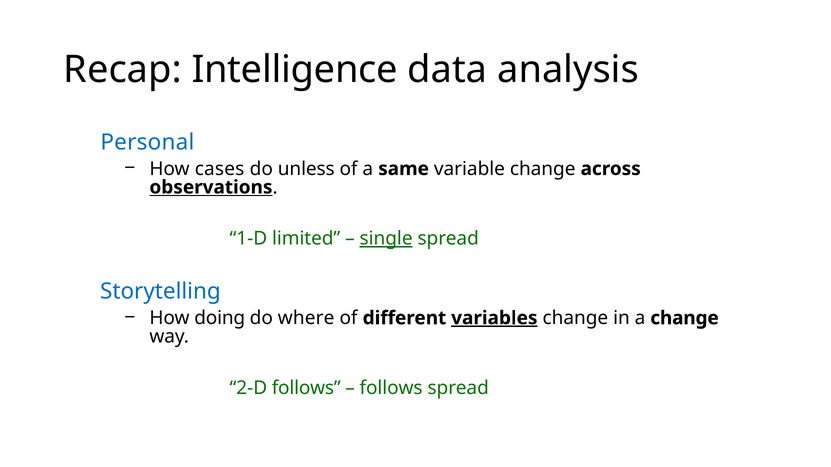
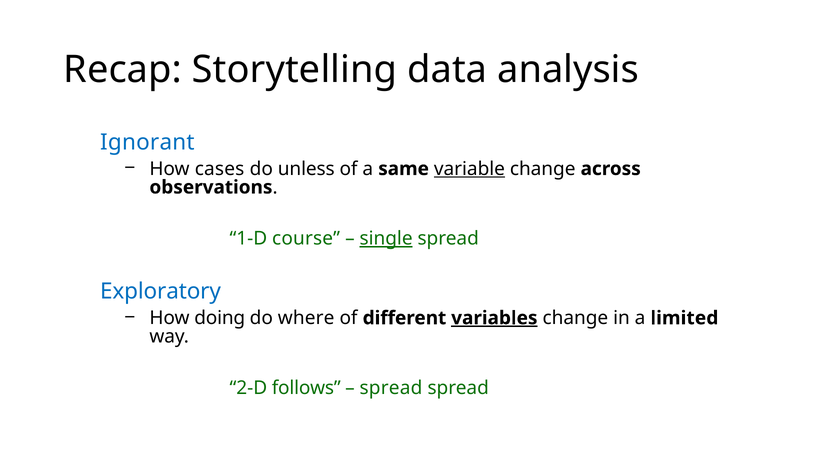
Intelligence: Intelligence -> Storytelling
Personal: Personal -> Ignorant
variable underline: none -> present
observations underline: present -> none
limited: limited -> course
Storytelling: Storytelling -> Exploratory
a change: change -> limited
follows at (391, 388): follows -> spread
